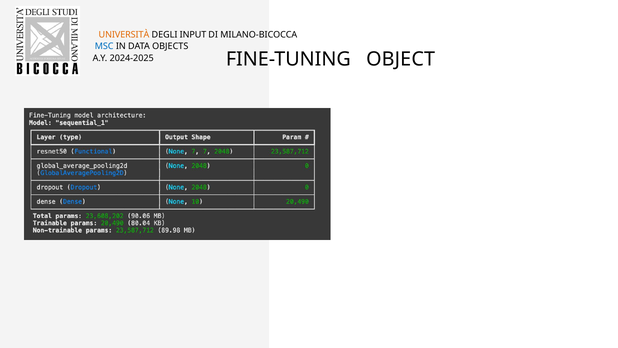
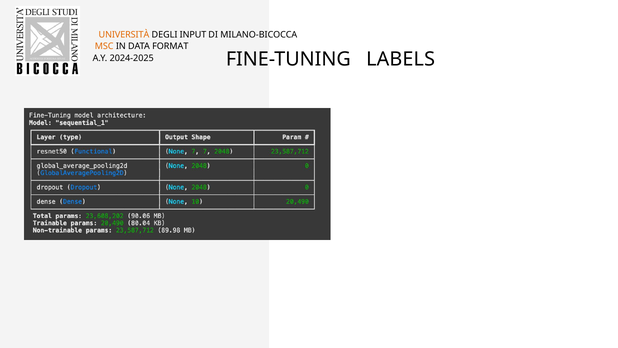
MSC colour: blue -> orange
OBJECTS: OBJECTS -> FORMAT
OBJECT: OBJECT -> LABELS
